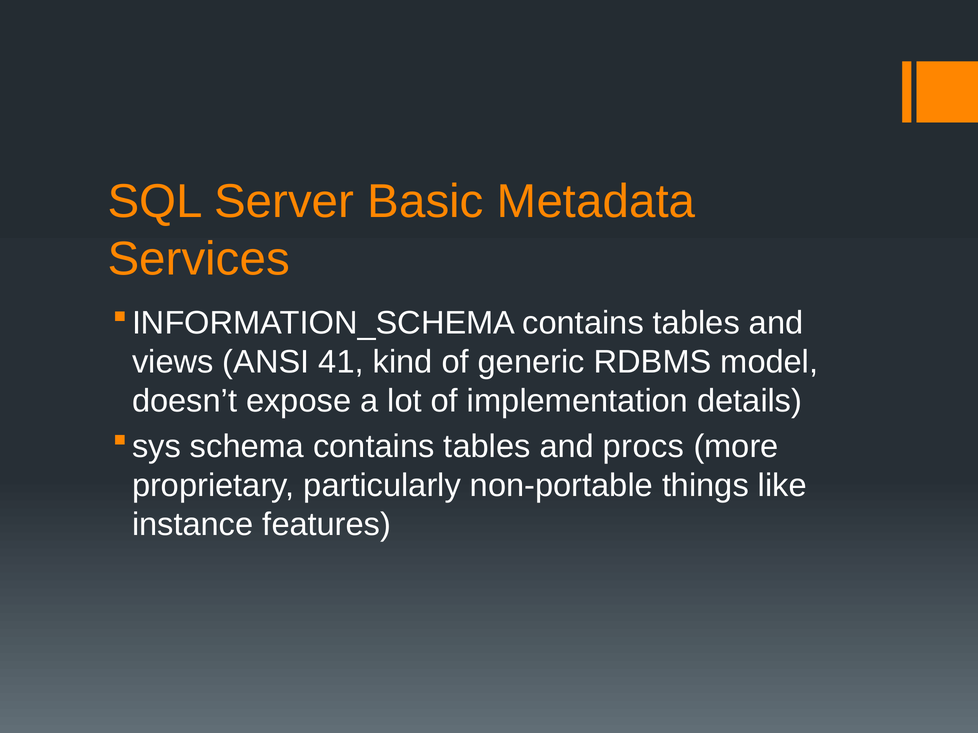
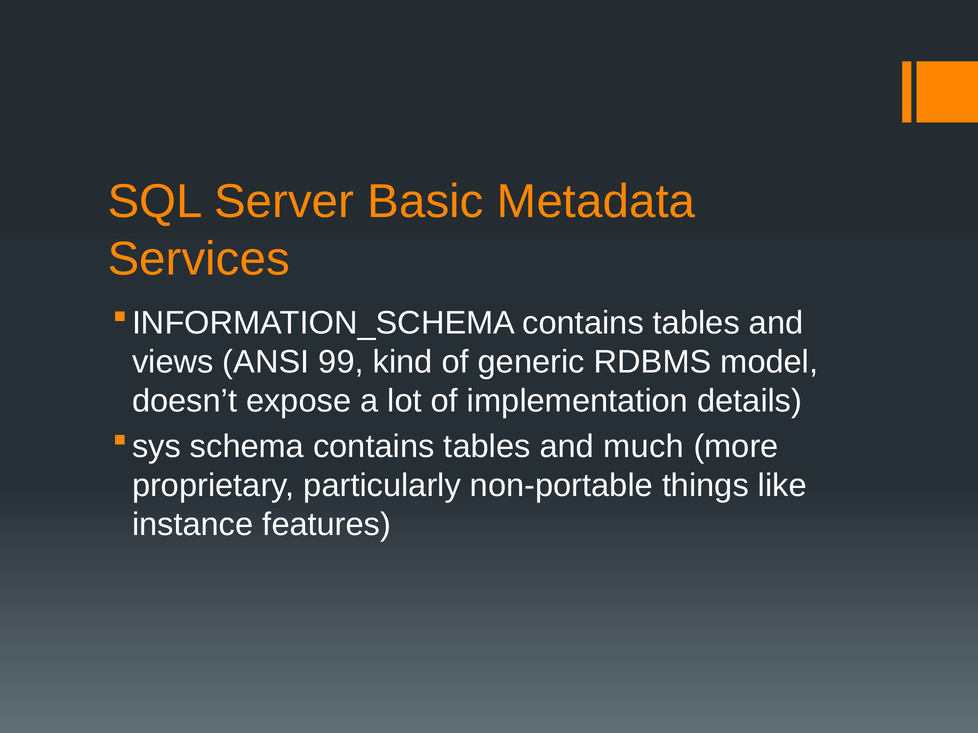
41: 41 -> 99
procs: procs -> much
